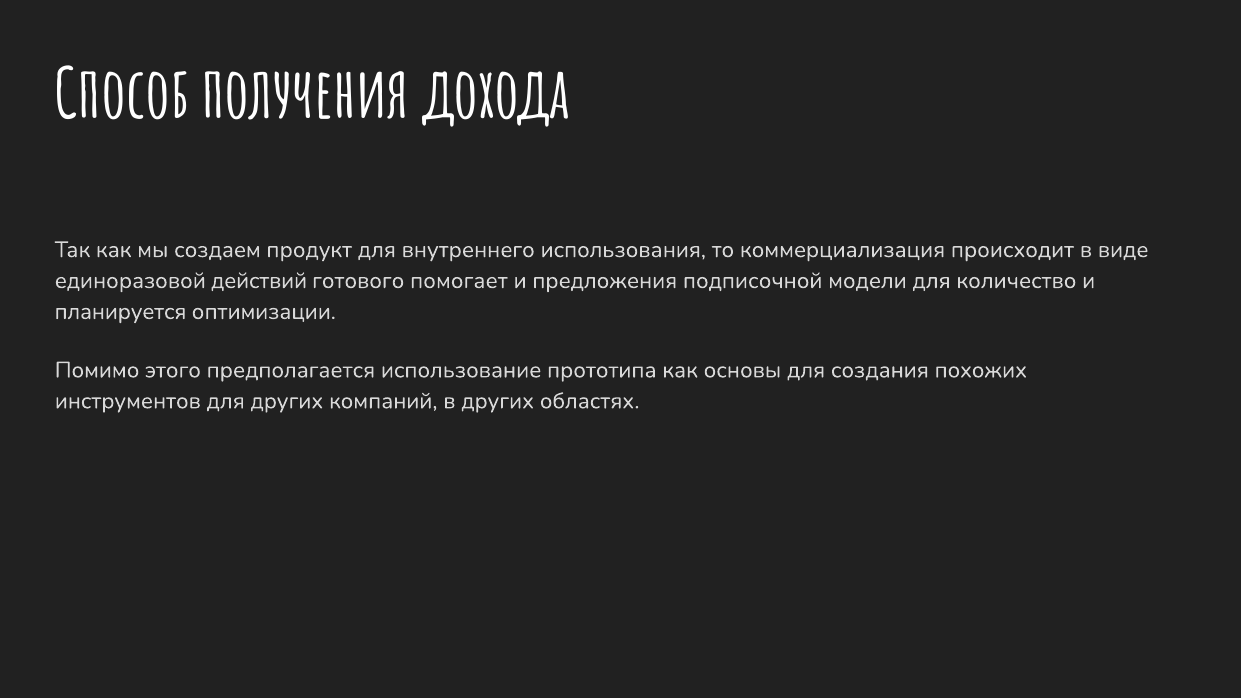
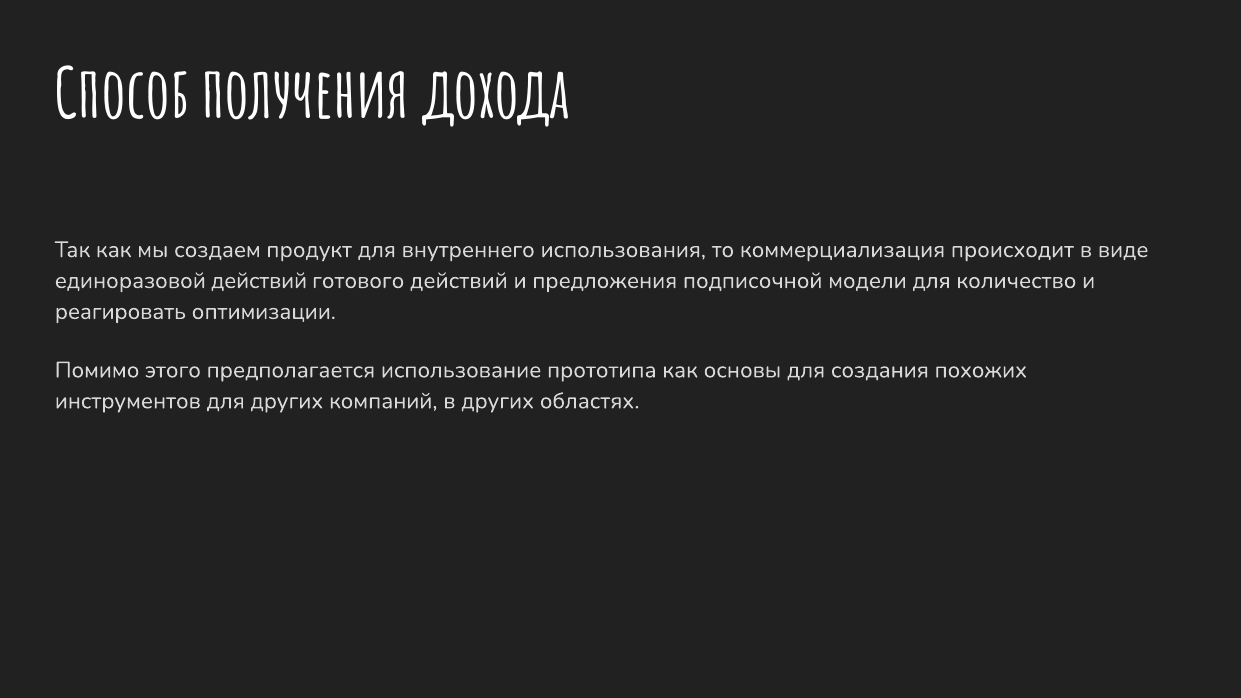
готового помогает: помогает -> действий
планируется: планируется -> реагировать
